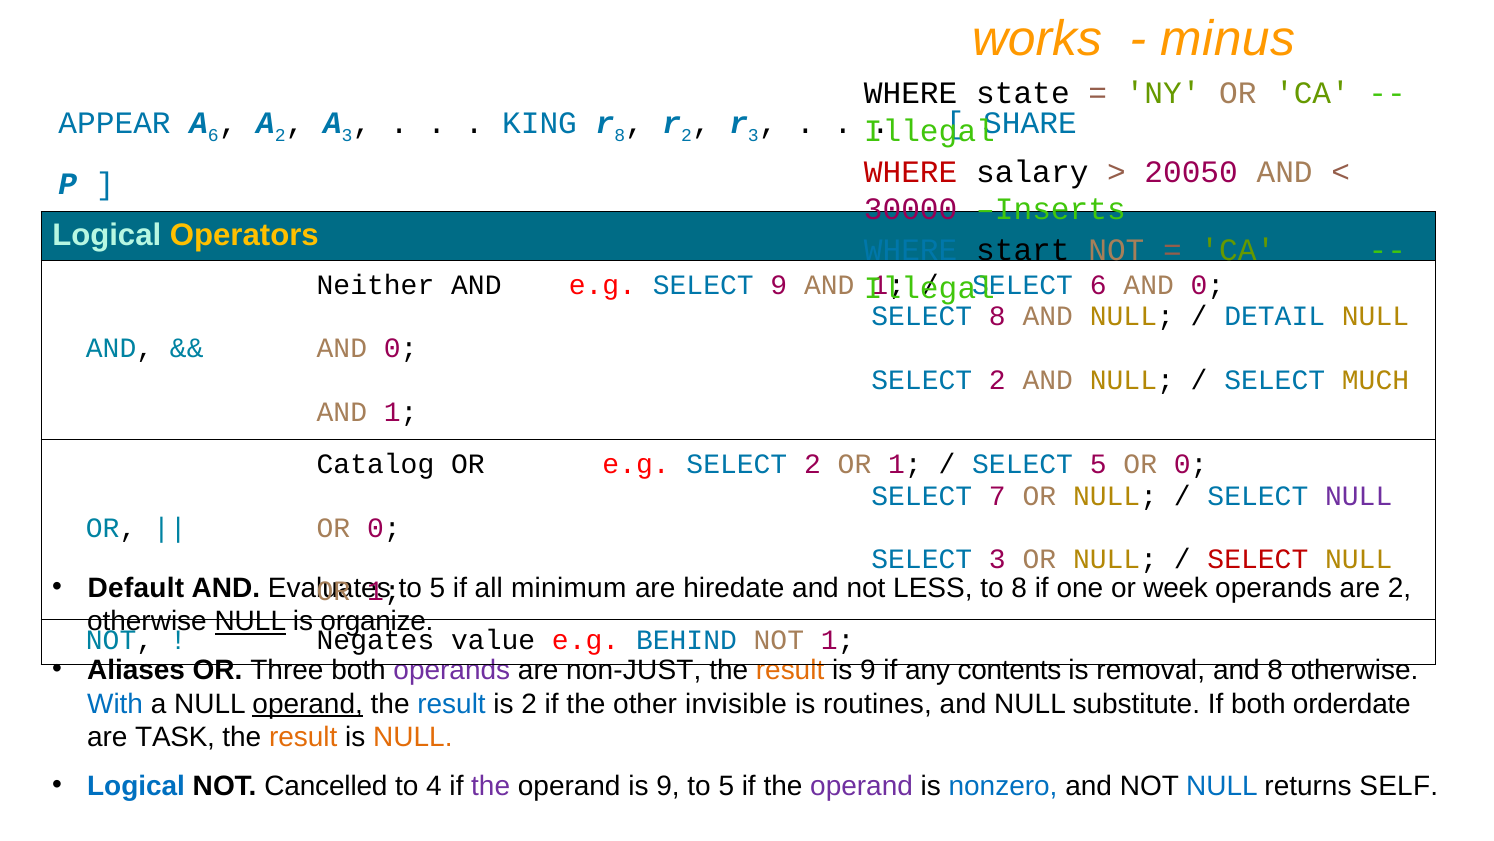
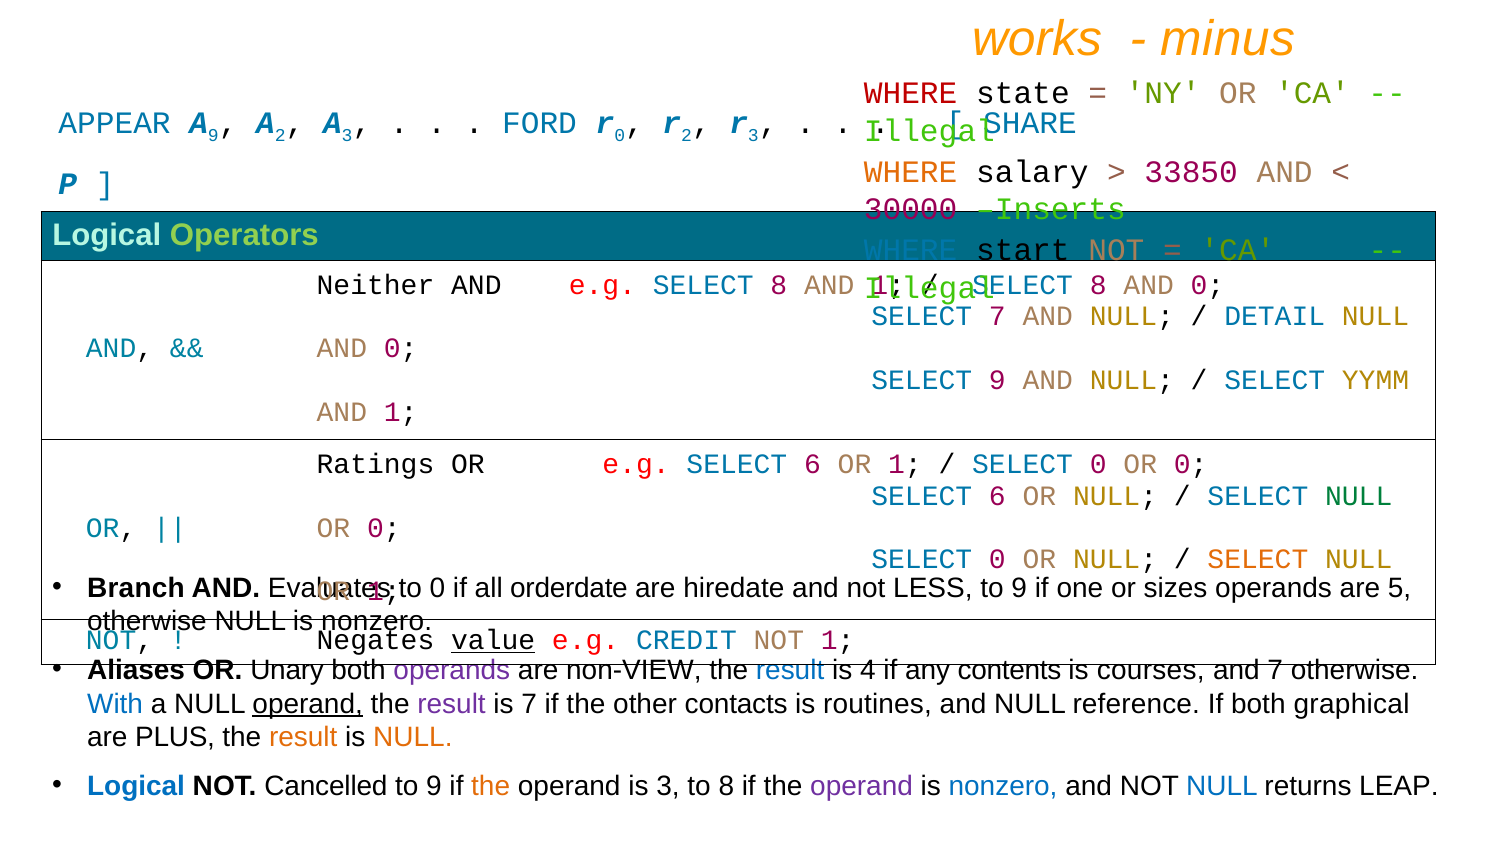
WHERE at (911, 94) colour: black -> red
A 6: 6 -> 9
KING: KING -> FORD
8 at (620, 135): 8 -> 0
WHERE at (911, 172) colour: red -> orange
20050: 20050 -> 33850
Operators colour: yellow -> light green
e.g SELECT 9: 9 -> 8
6 at (1098, 285): 6 -> 8
SELECT 8: 8 -> 7
2 at (997, 380): 2 -> 9
MUCH: MUCH -> YYMM
Catalog: Catalog -> Ratings
e.g SELECT 2: 2 -> 6
5 at (1098, 464): 5 -> 0
7 at (997, 496): 7 -> 6
NULL at (1359, 496) colour: purple -> green
3 at (997, 559): 3 -> 0
SELECT at (1258, 559) colour: red -> orange
Default: Default -> Branch
5 at (437, 588): 5 -> 0
minimum: minimum -> orderdate
8 at (1019, 588): 8 -> 9
week: week -> sizes
are 2: 2 -> 5
NULL at (250, 621) underline: present -> none
organize at (377, 621): organize -> nonzero
value underline: none -> present
BEHIND: BEHIND -> CREDIT
Three: Three -> Unary
non-JUST: non-JUST -> non-VIEW
result at (790, 670) colour: orange -> blue
9 at (868, 670): 9 -> 4
removal: removal -> courses
and 8: 8 -> 7
result at (452, 703) colour: blue -> purple
is 2: 2 -> 7
invisible: invisible -> contacts
substitute: substitute -> reference
orderdate: orderdate -> graphical
TASK: TASK -> PLUS
4 at (434, 785): 4 -> 9
the at (491, 785) colour: purple -> orange
operand is 9: 9 -> 3
5 at (726, 785): 5 -> 8
SELF: SELF -> LEAP
